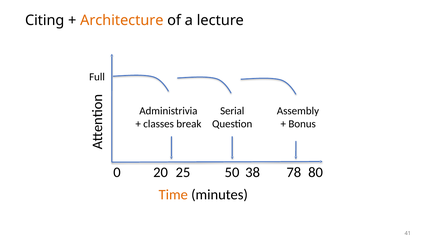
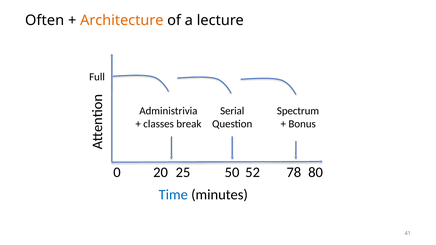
Citing: Citing -> Often
Assembly: Assembly -> Spectrum
38: 38 -> 52
Time colour: orange -> blue
